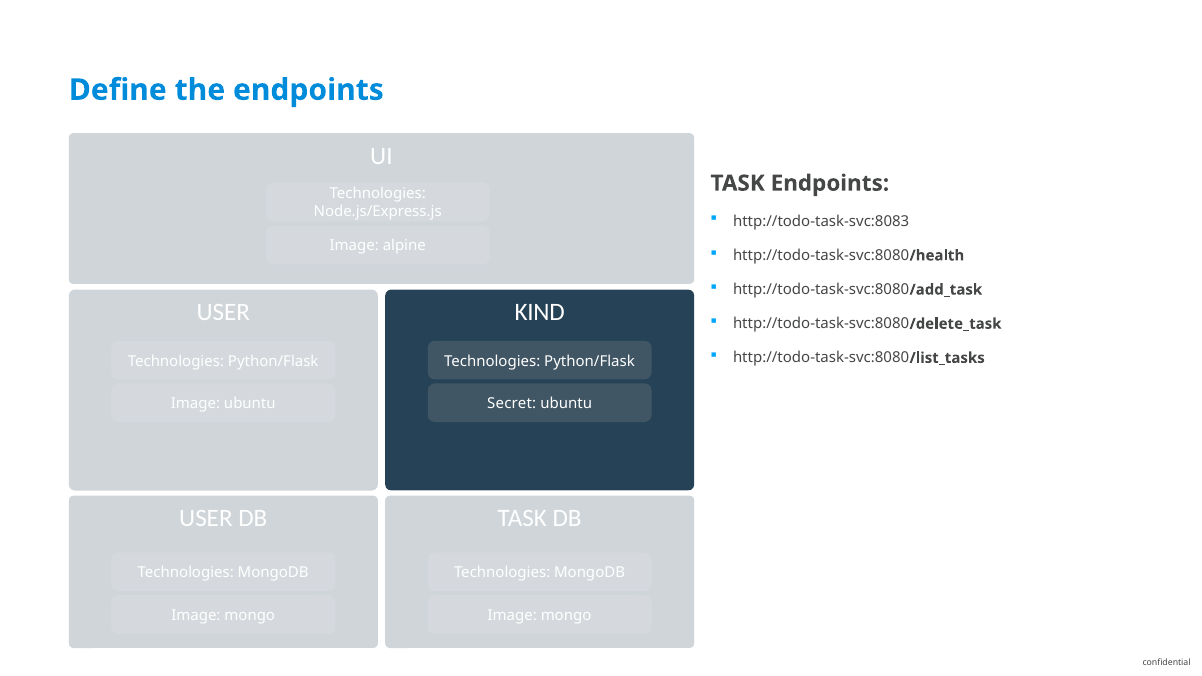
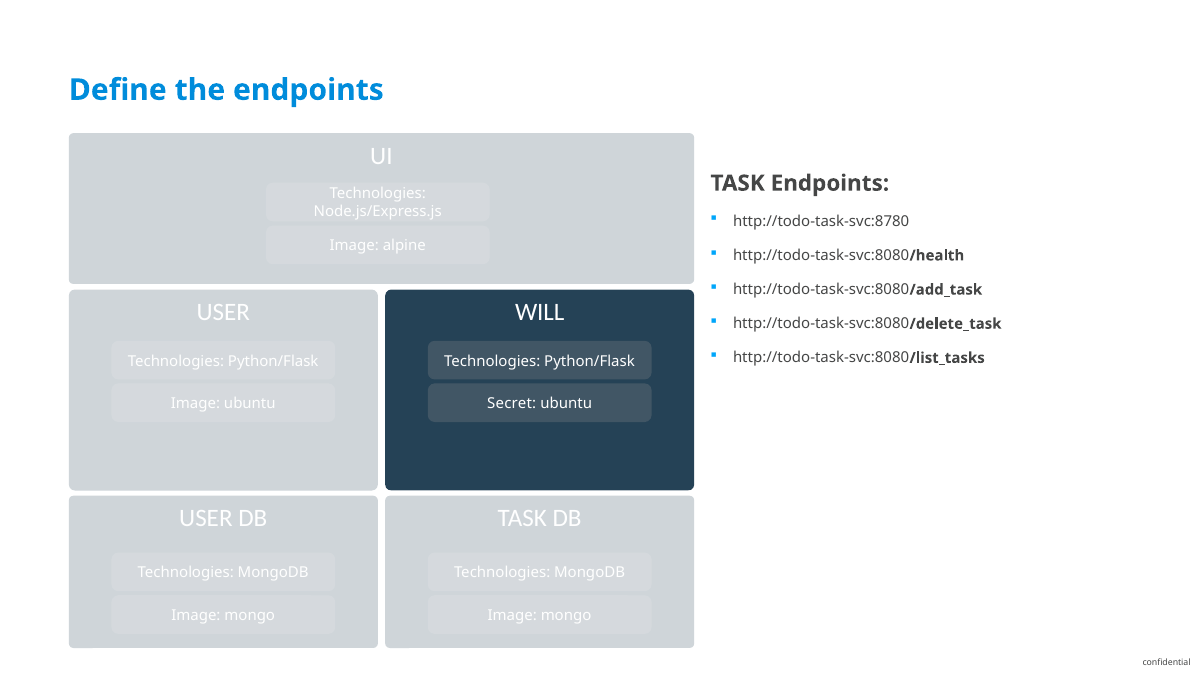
http://todo-task-svc:8083: http://todo-task-svc:8083 -> http://todo-task-svc:8780
KIND: KIND -> WILL
